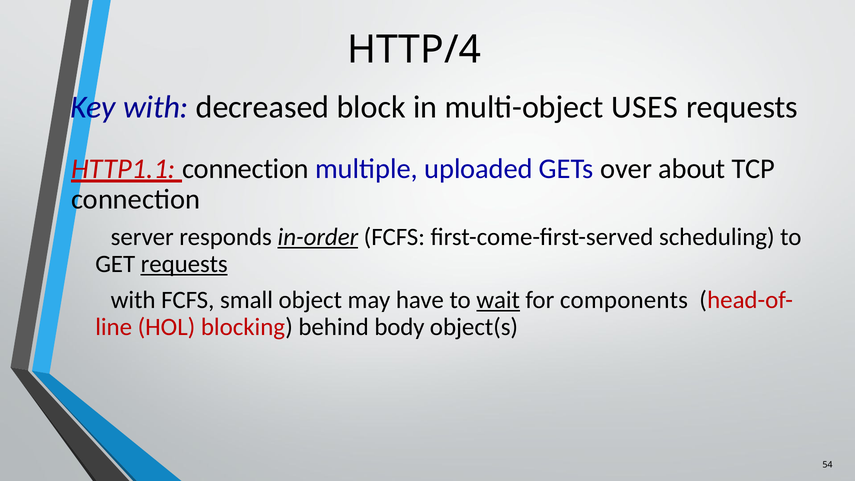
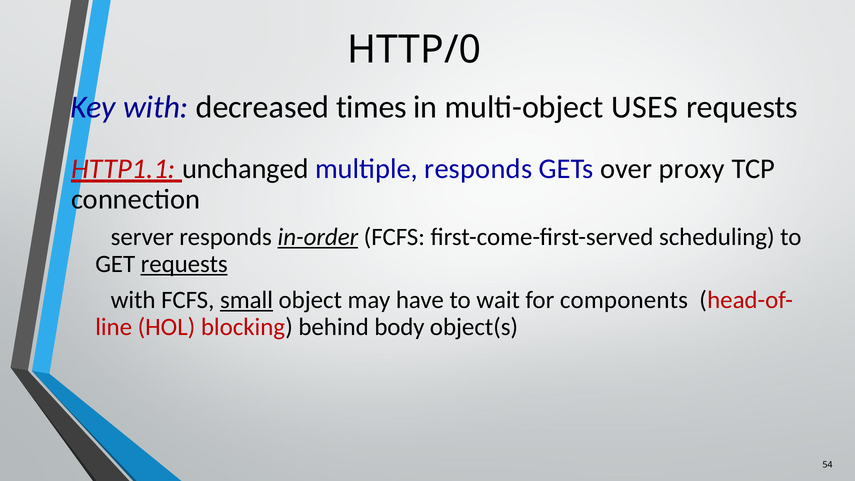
HTTP/4: HTTP/4 -> HTTP/0
block: block -> times
connection at (245, 169): connection -> unchanged
multiple uploaded: uploaded -> responds
about: about -> proxy
small underline: none -> present
wait underline: present -> none
